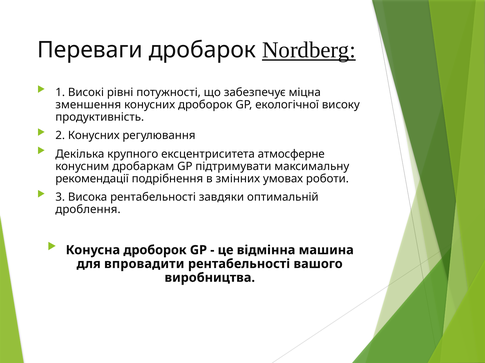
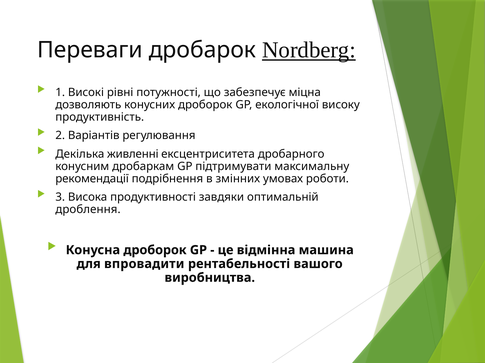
зменшення: зменшення -> дозволяють
2 Конусних: Конусних -> Варіантів
крупного: крупного -> живленні
атмосферне: атмосферне -> дробарного
Висока рентабельності: рентабельності -> продуктивності
